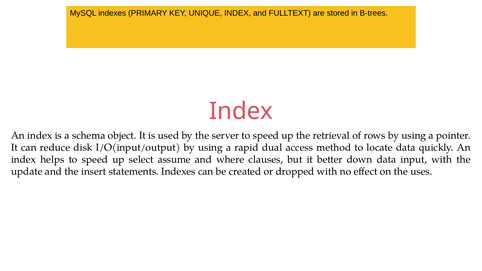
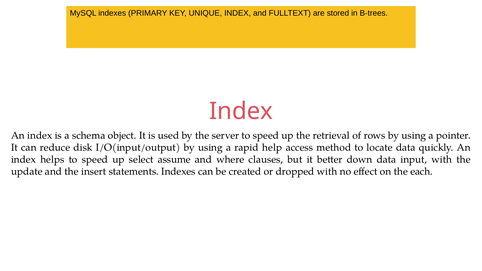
rapid dual: dual -> help
uses: uses -> each
